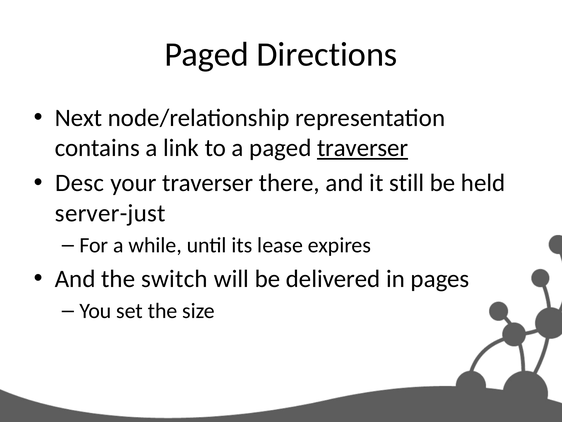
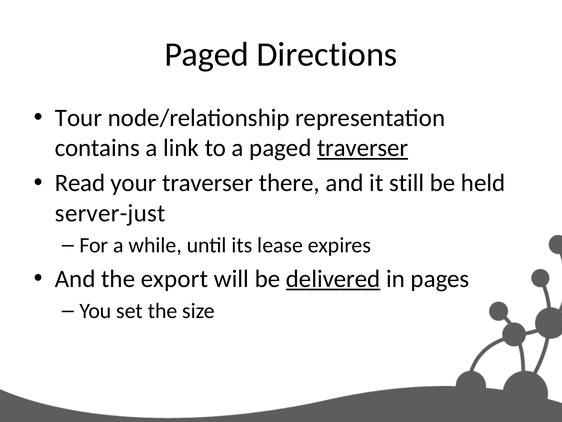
Next: Next -> Tour
Desc: Desc -> Read
switch: switch -> export
delivered underline: none -> present
